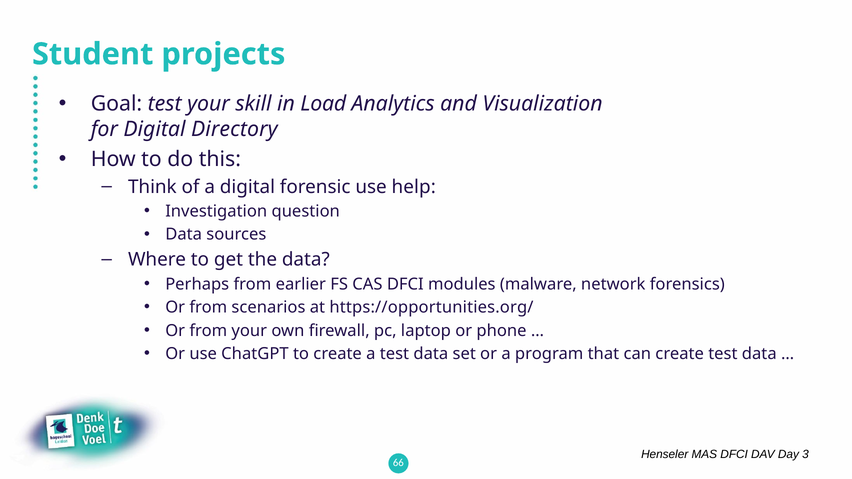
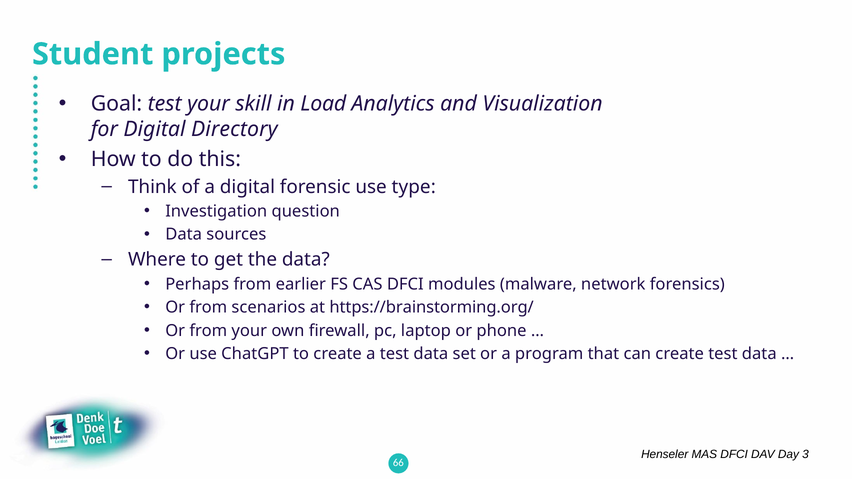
help: help -> type
https://opportunities.org/: https://opportunities.org/ -> https://brainstorming.org/
